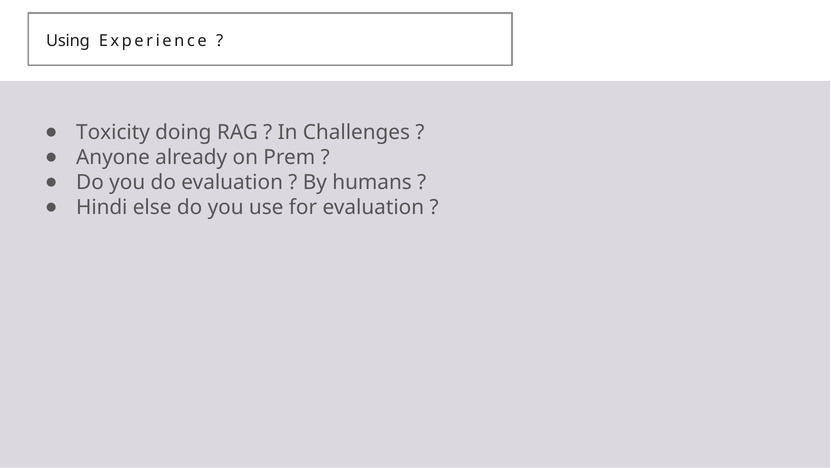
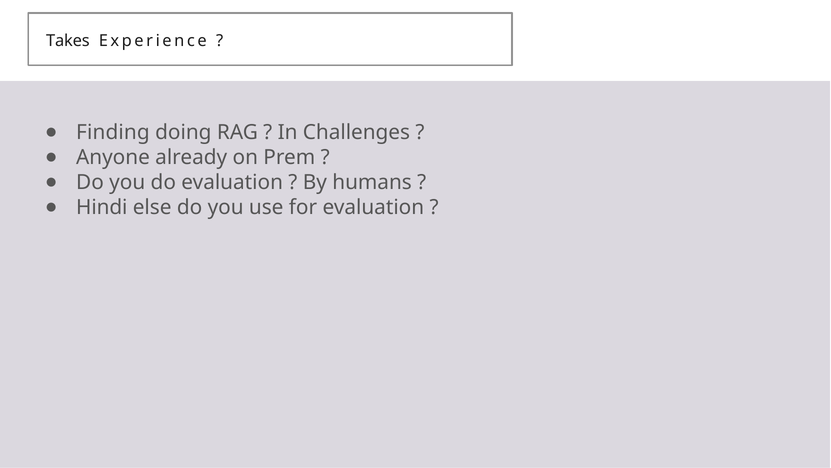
Using: Using -> Takes
Toxicity: Toxicity -> Finding
